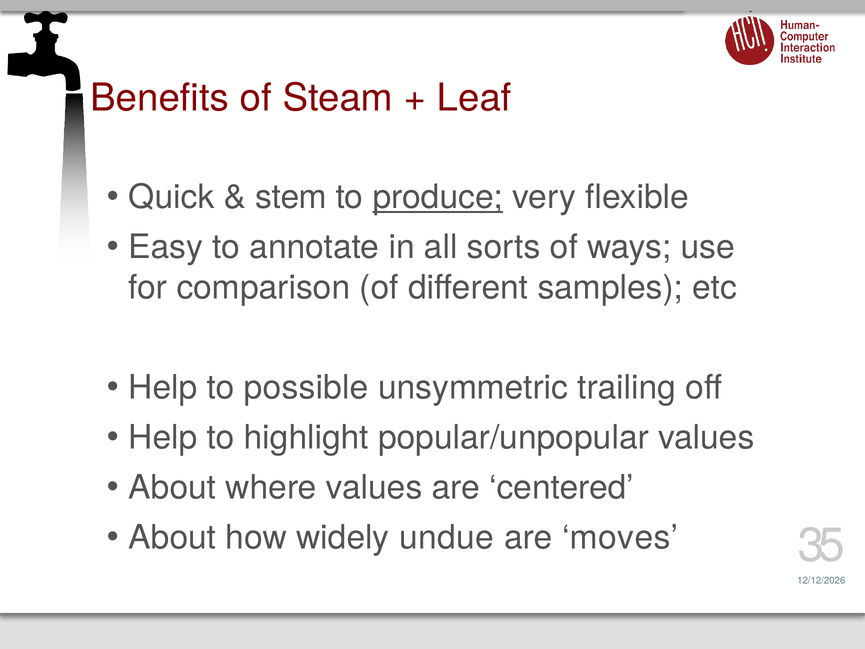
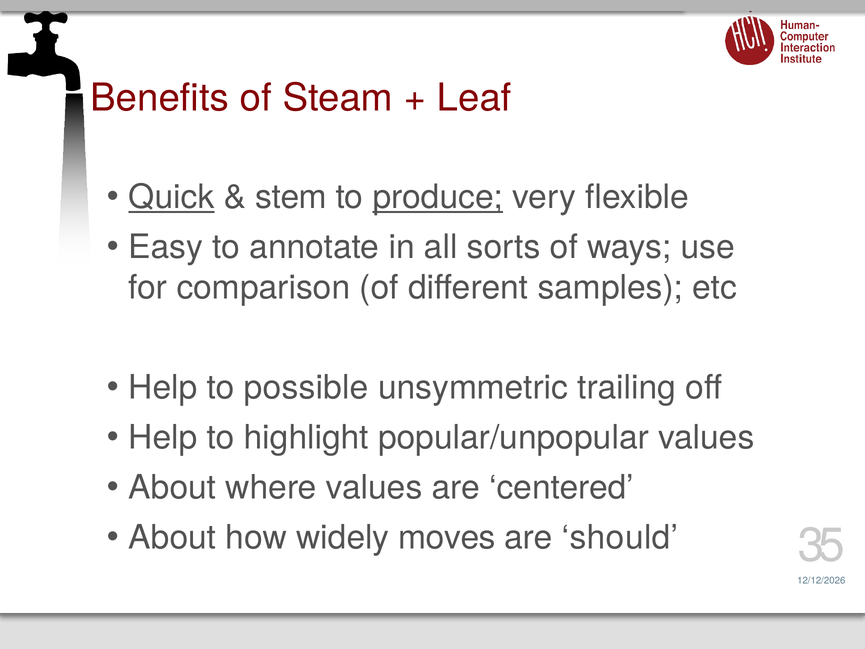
Quick underline: none -> present
undue: undue -> moves
moves: moves -> should
